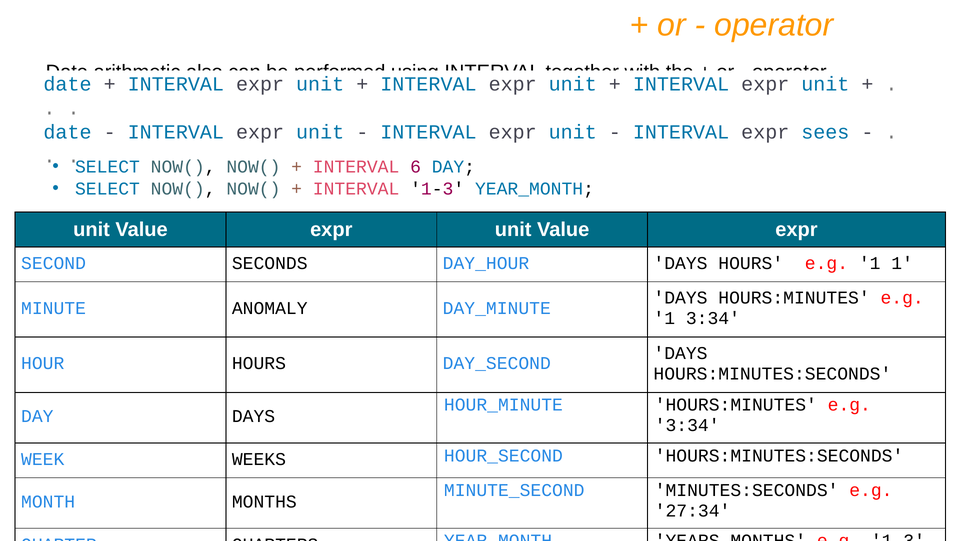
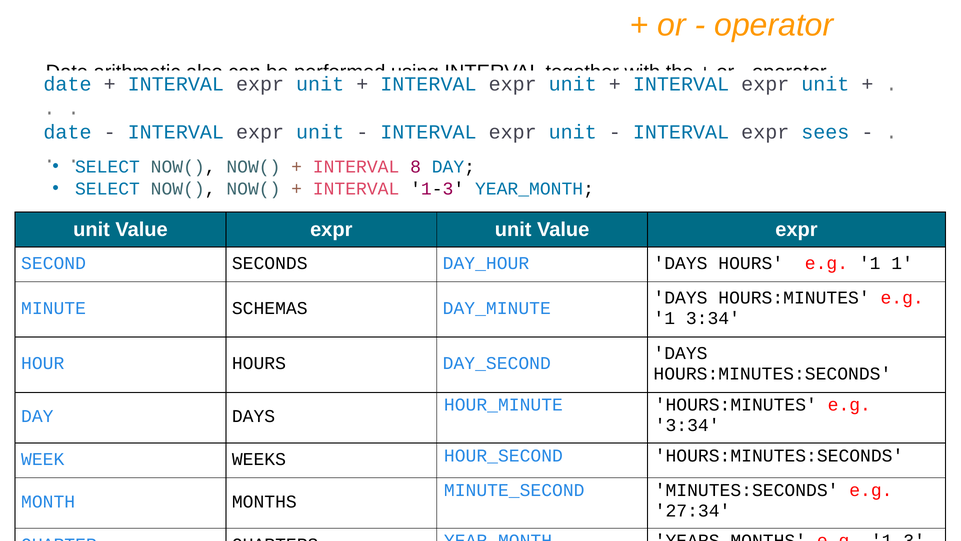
6: 6 -> 8
ANOMALY: ANOMALY -> SCHEMAS
